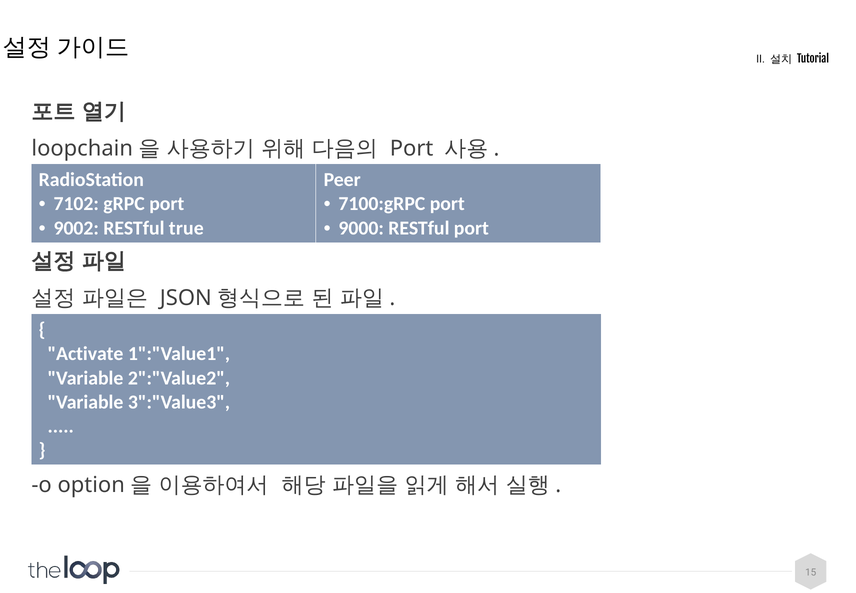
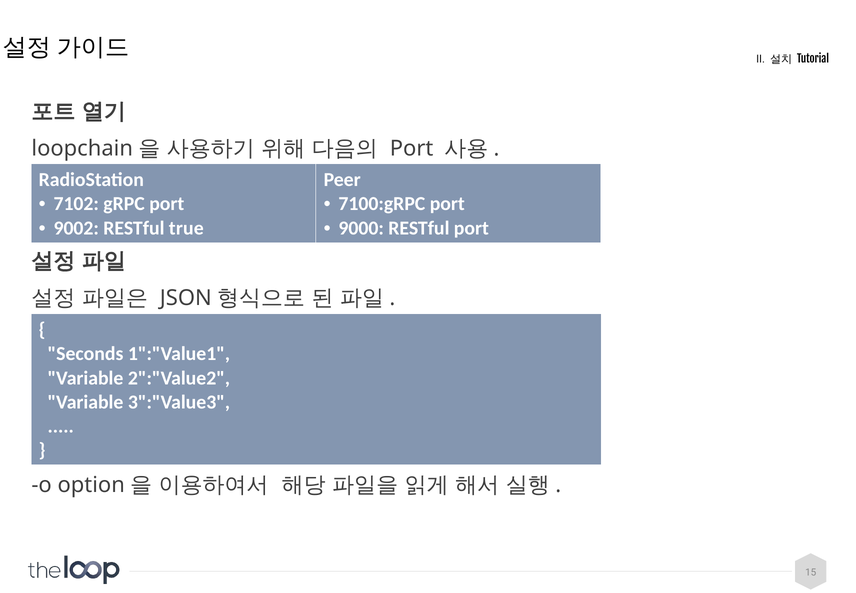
Activate: Activate -> Seconds
